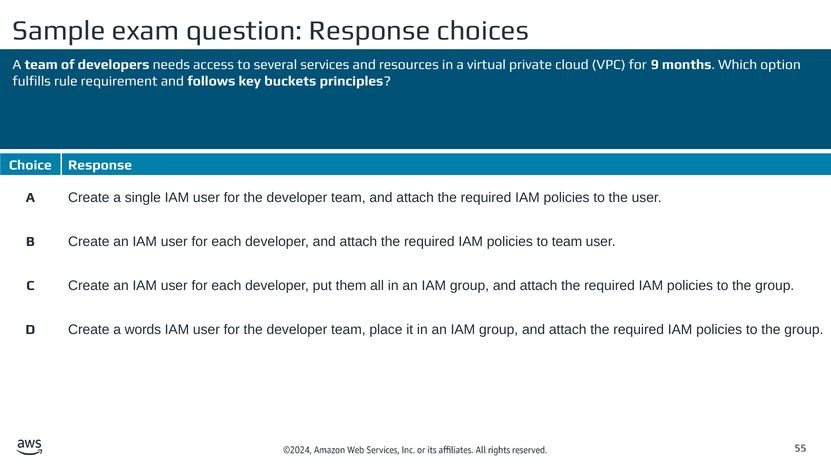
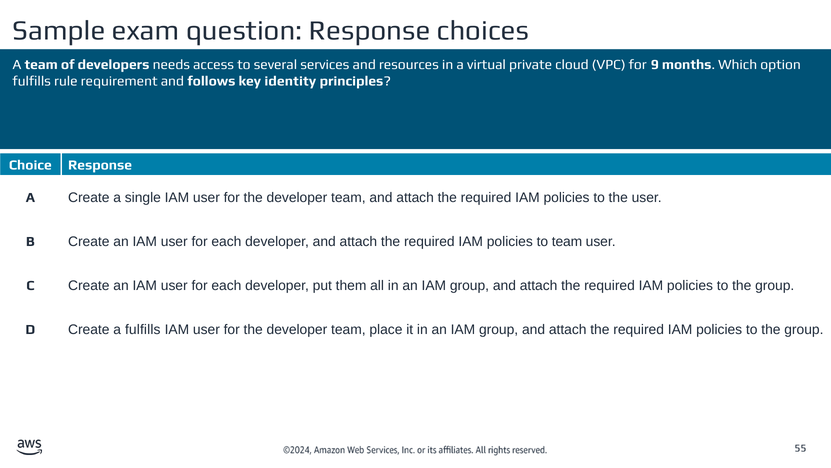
buckets: buckets -> identity
a words: words -> fulfills
